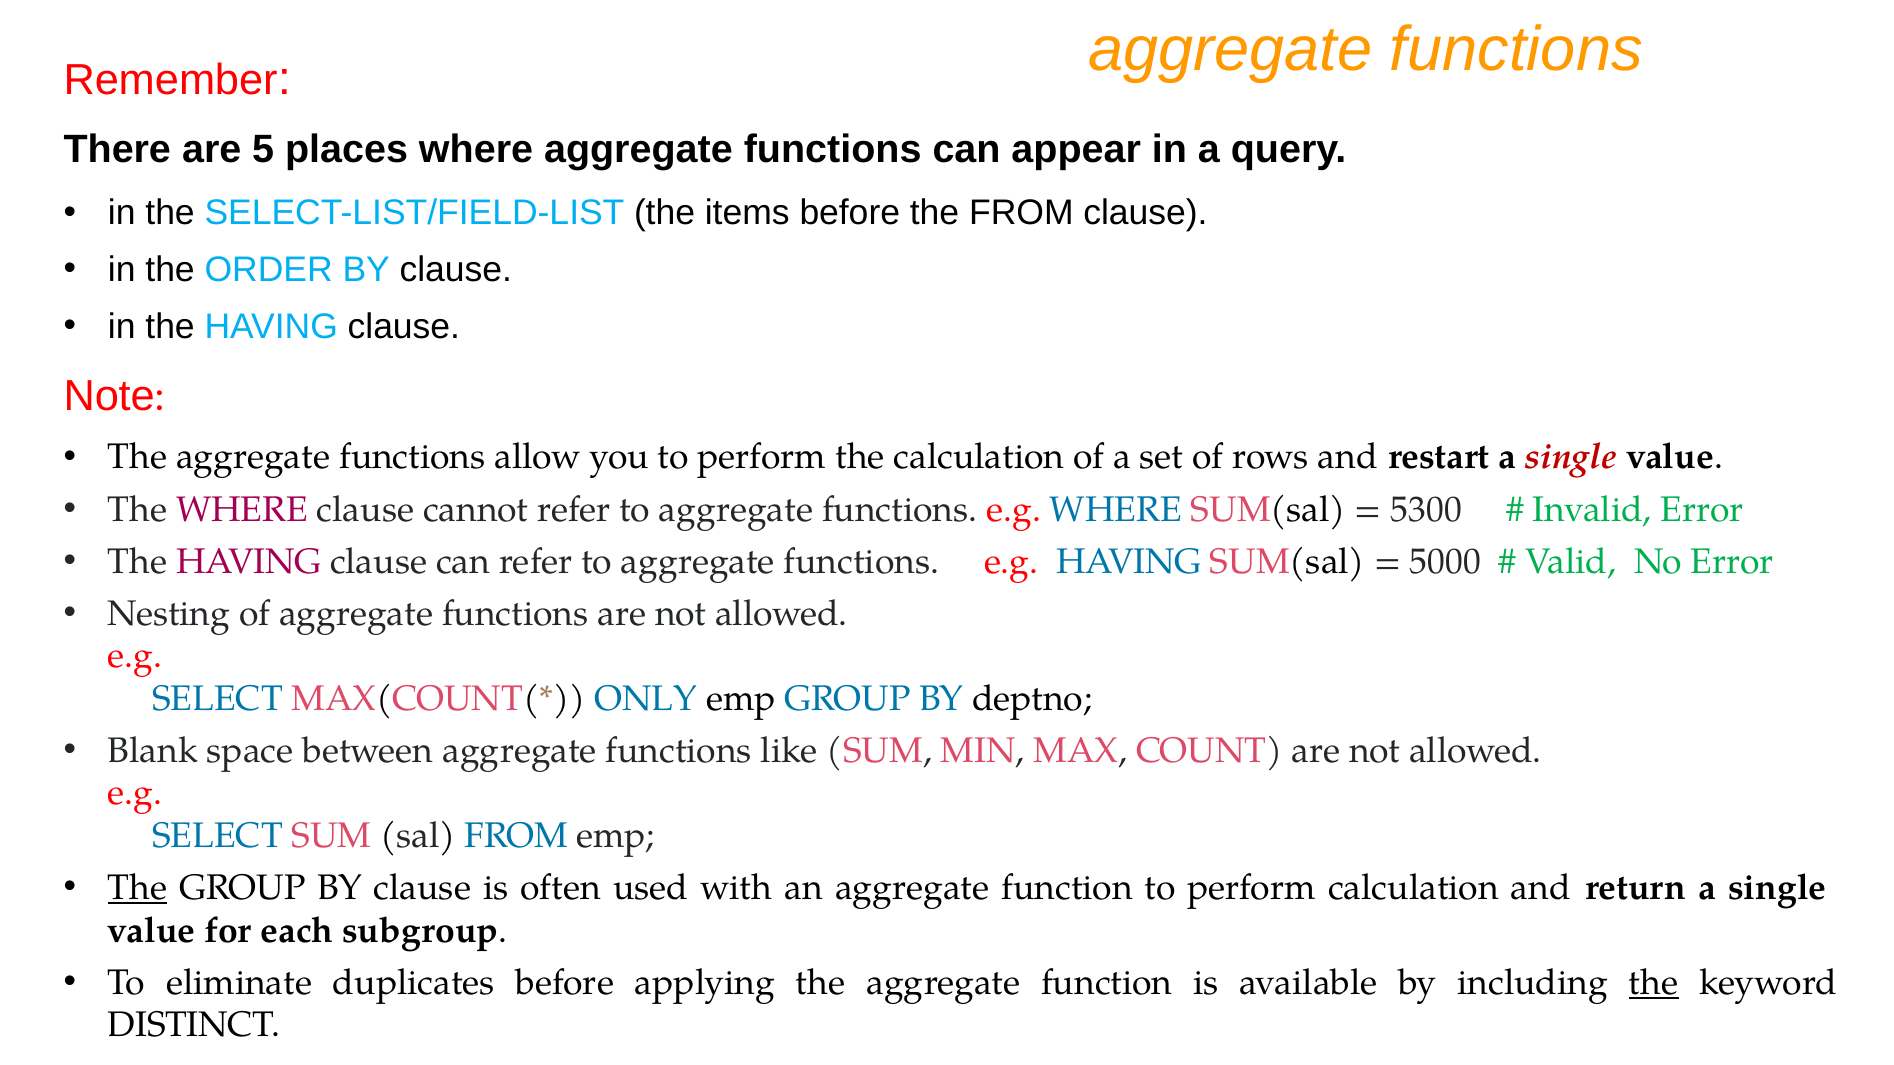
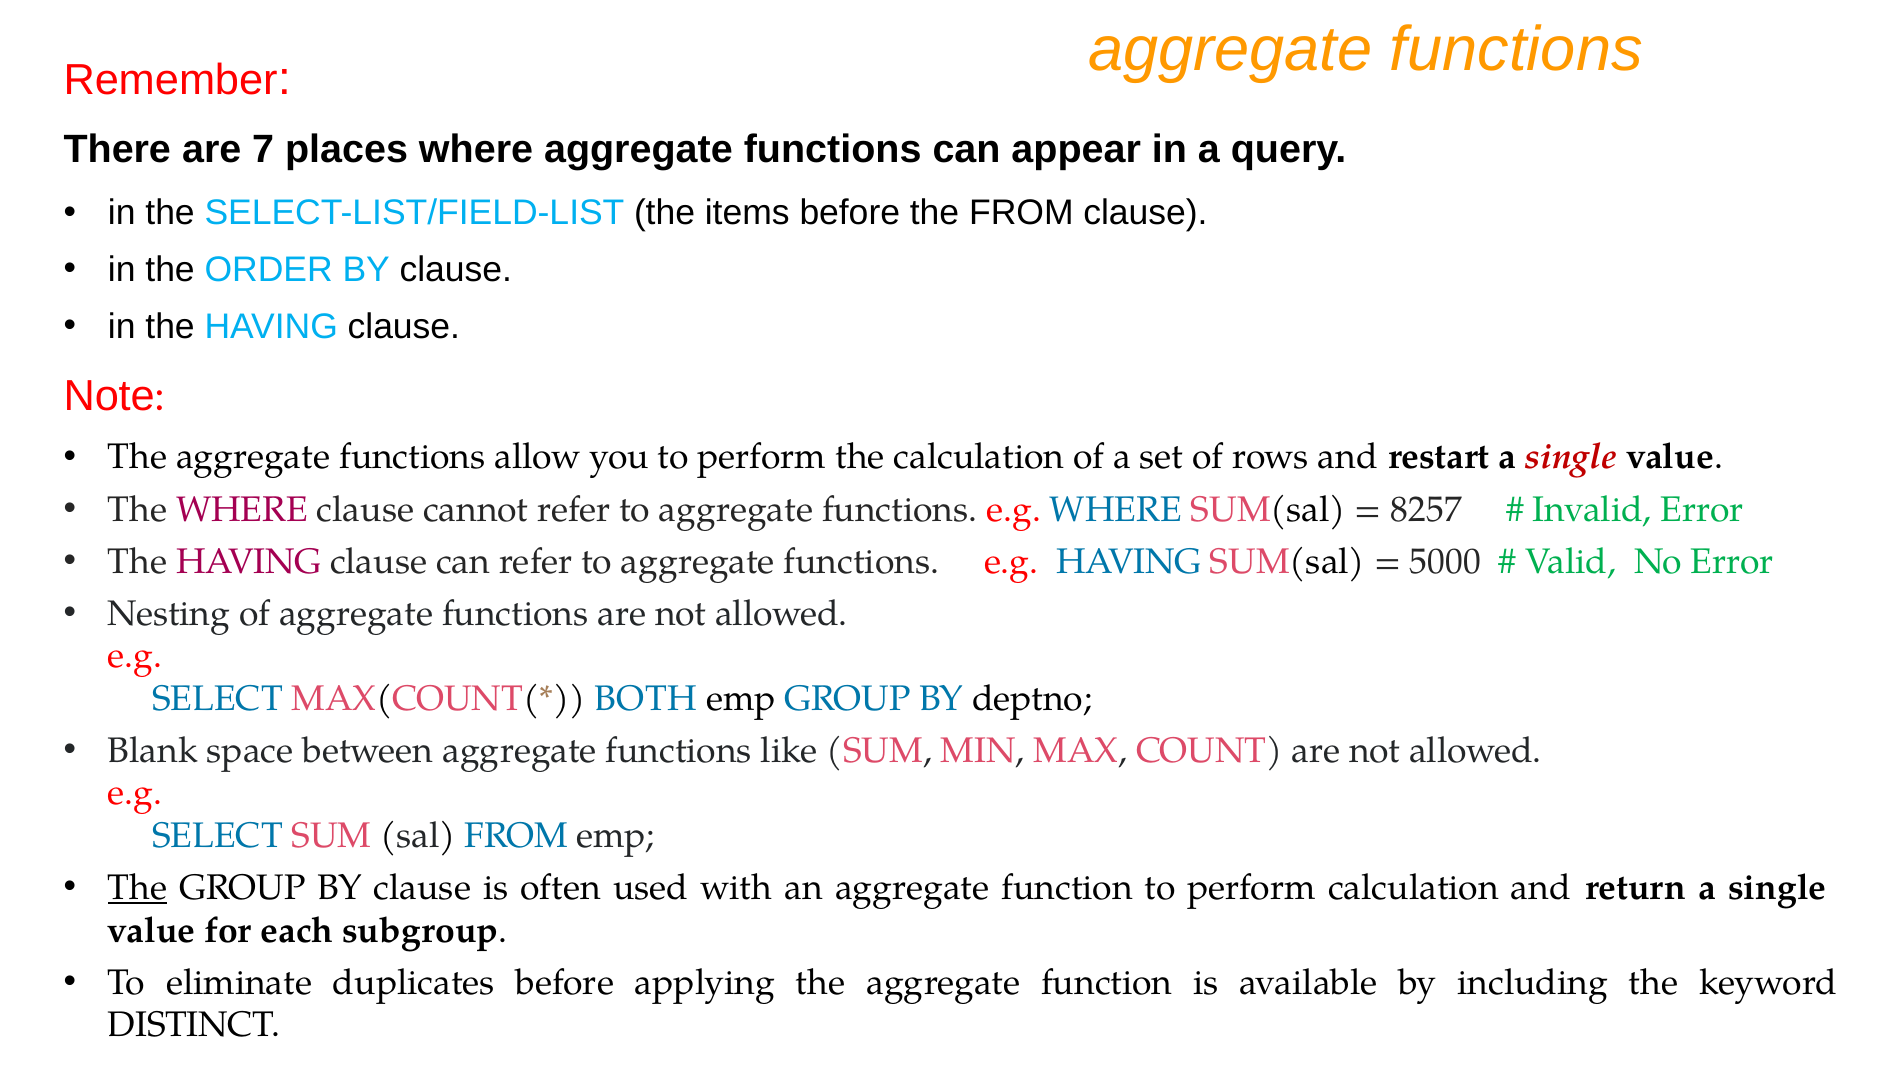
5: 5 -> 7
5300: 5300 -> 8257
ONLY: ONLY -> BOTH
the at (1654, 983) underline: present -> none
